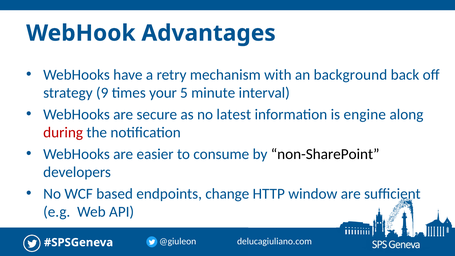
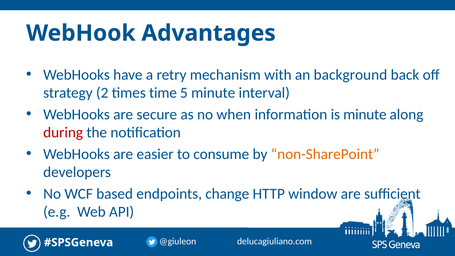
9: 9 -> 2
your: your -> time
latest: latest -> when
is engine: engine -> minute
non-SharePoint colour: black -> orange
